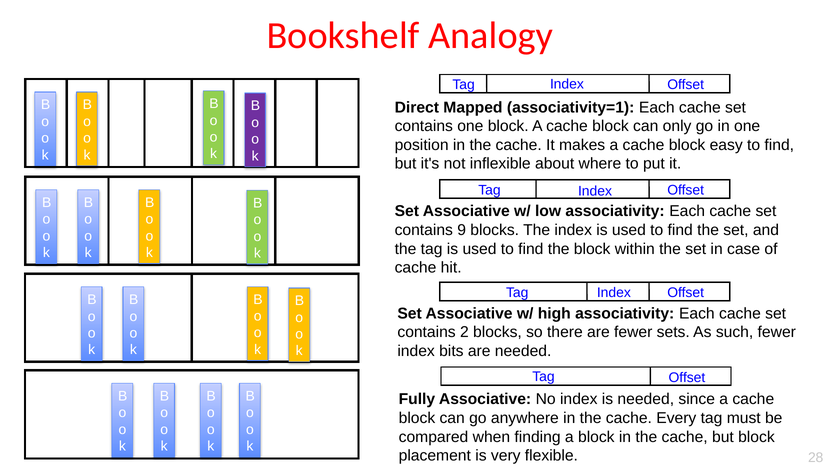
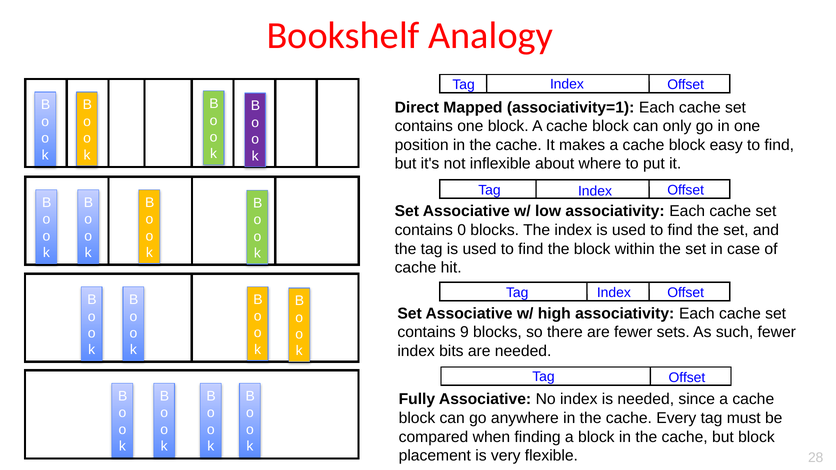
9: 9 -> 0
2: 2 -> 9
